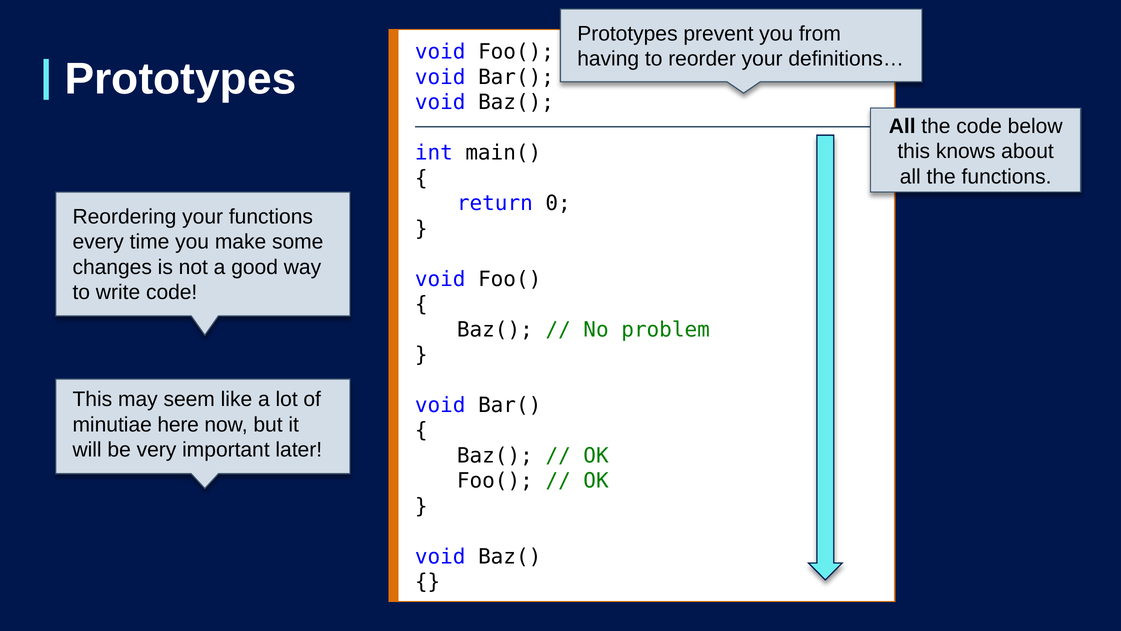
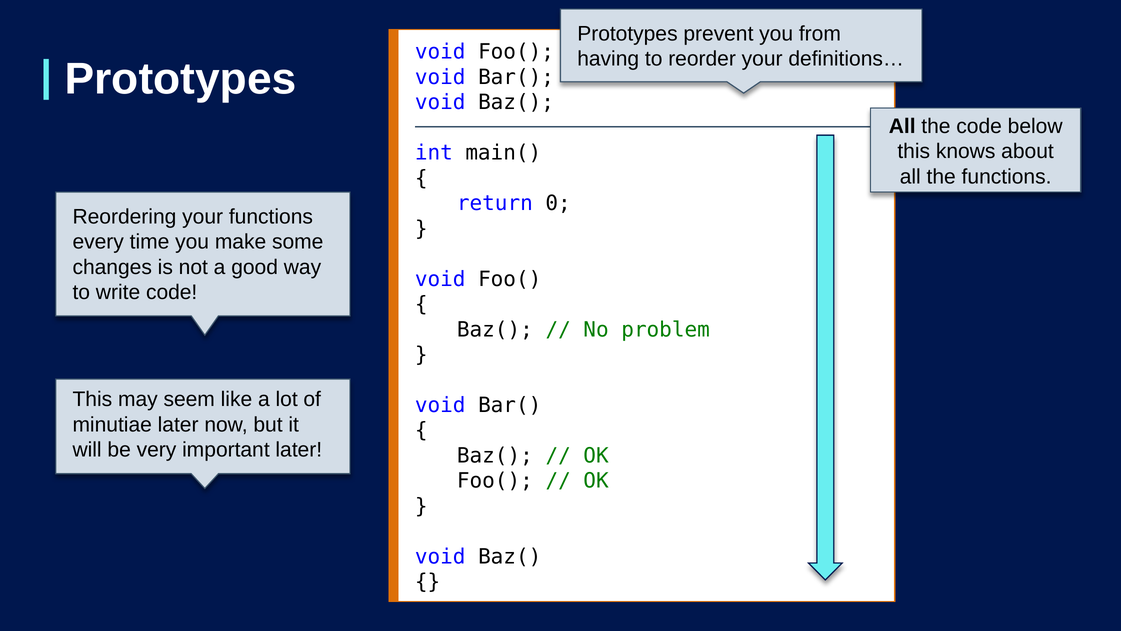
minutiae here: here -> later
